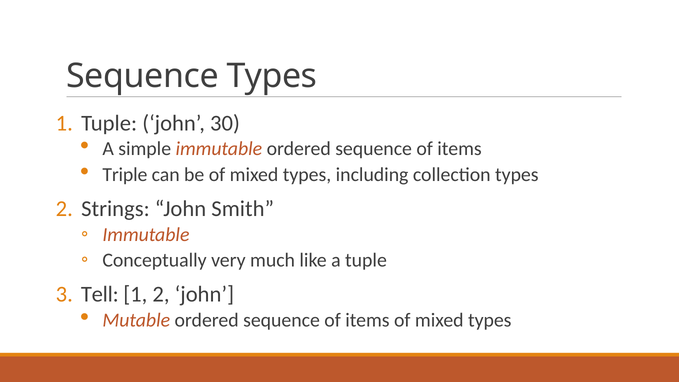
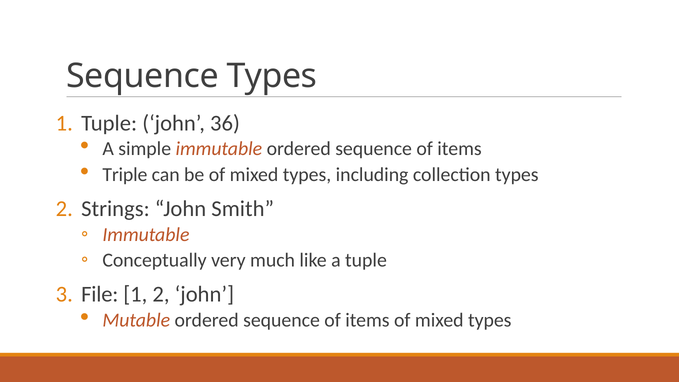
30: 30 -> 36
Tell: Tell -> File
